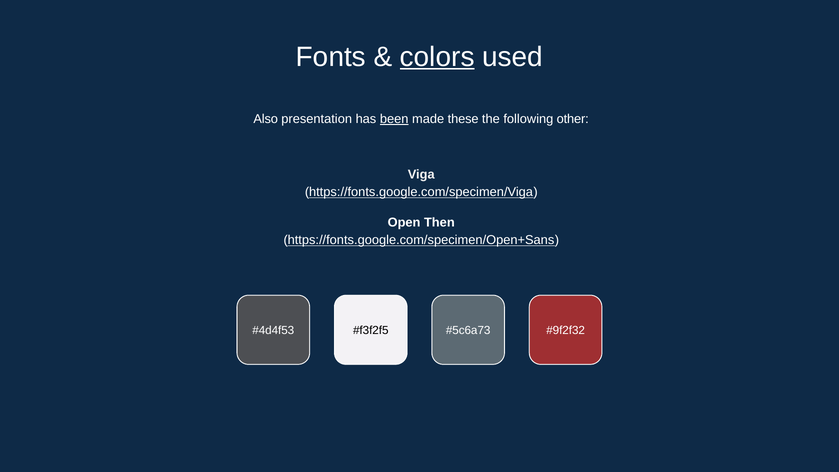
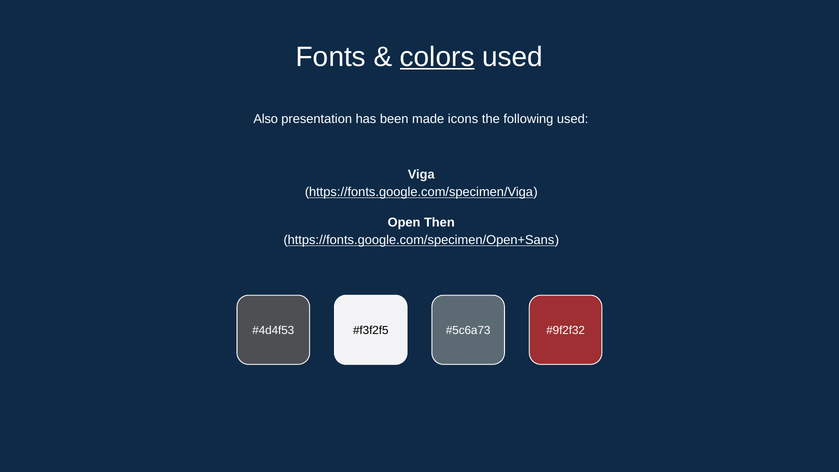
been underline: present -> none
these: these -> icons
following other: other -> used
